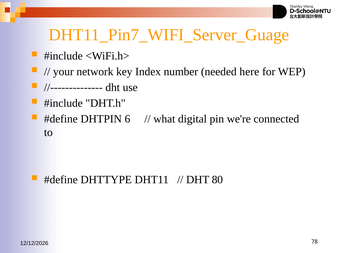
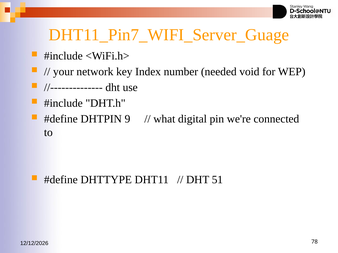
here: here -> void
6: 6 -> 9
80: 80 -> 51
